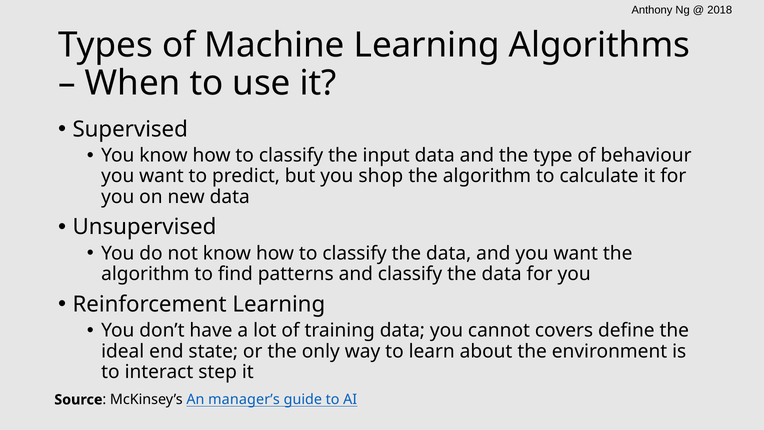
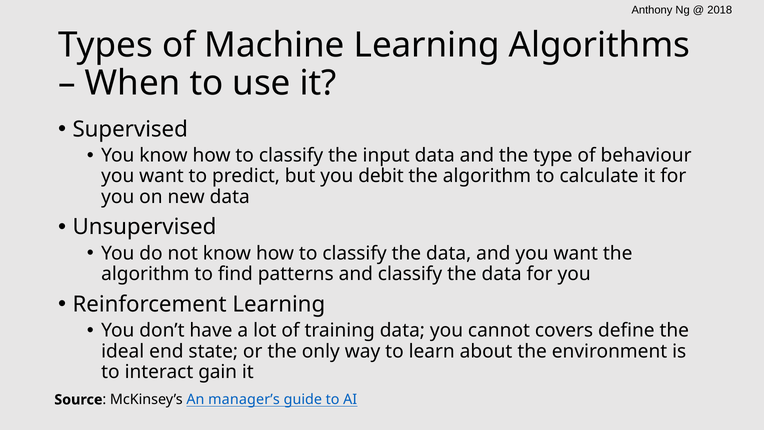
shop: shop -> debit
step: step -> gain
